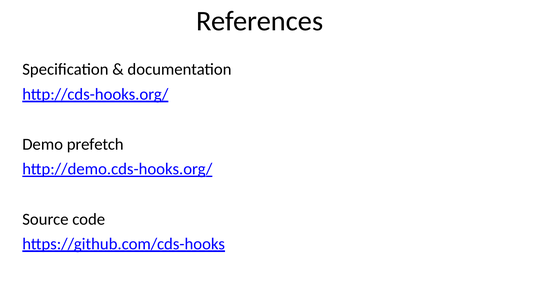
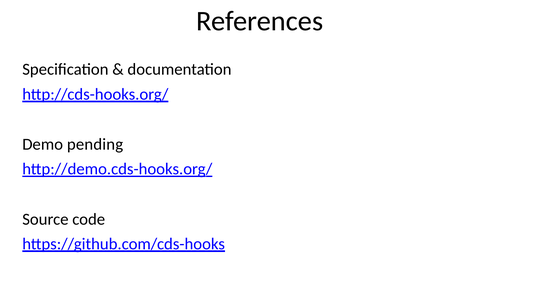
prefetch: prefetch -> pending
